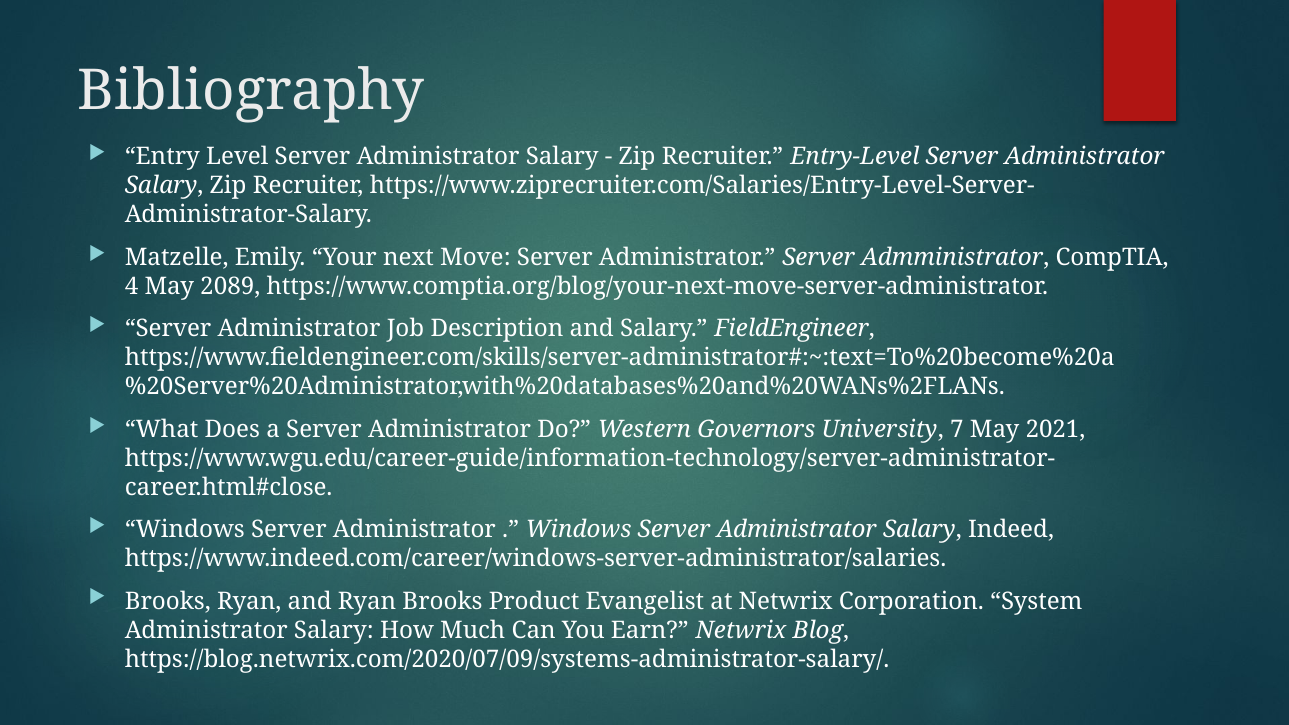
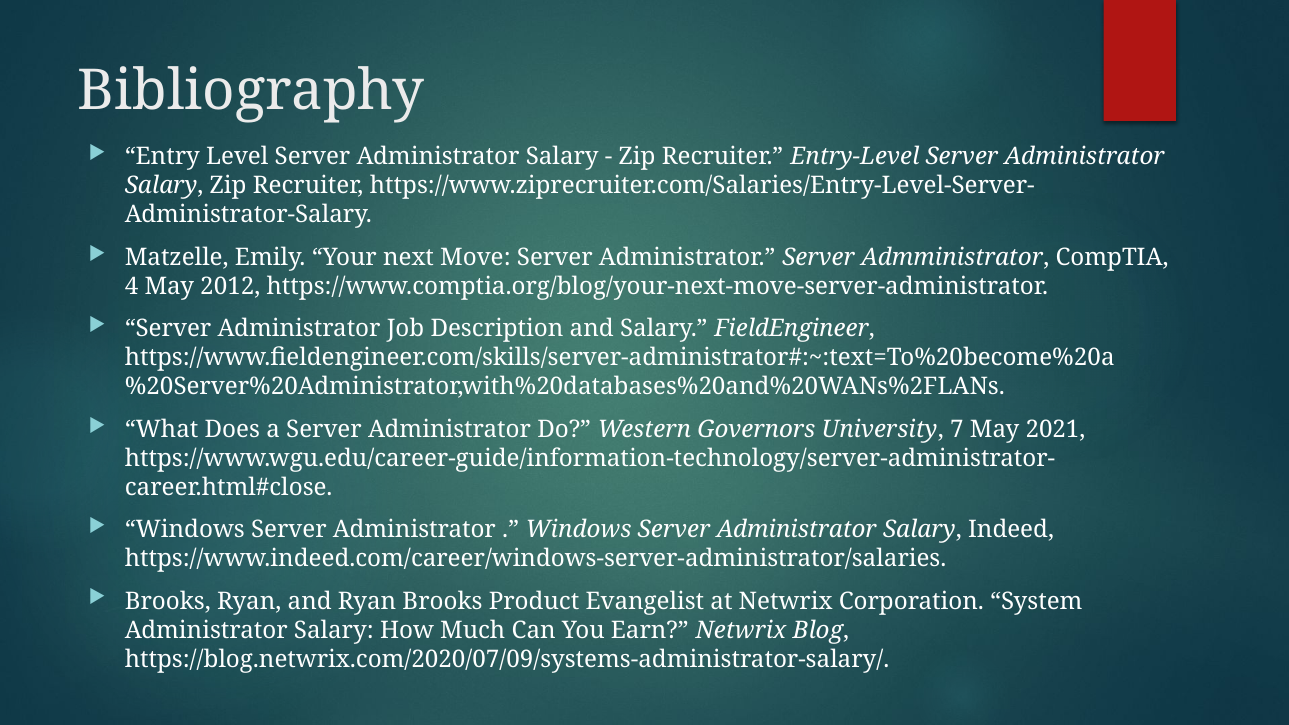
2089: 2089 -> 2012
